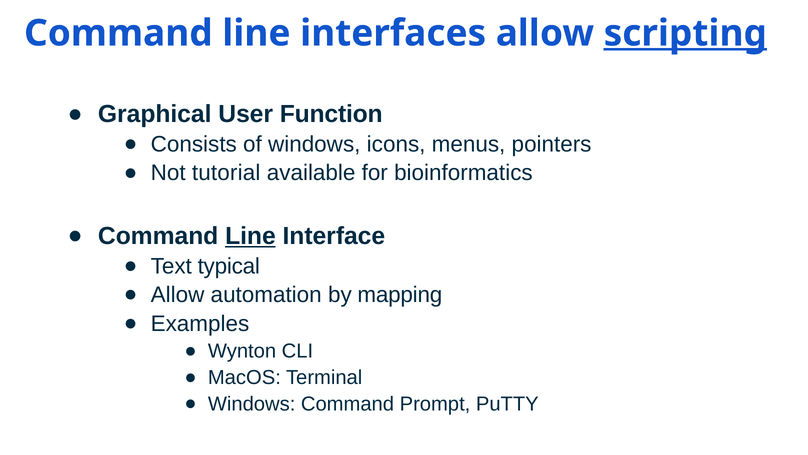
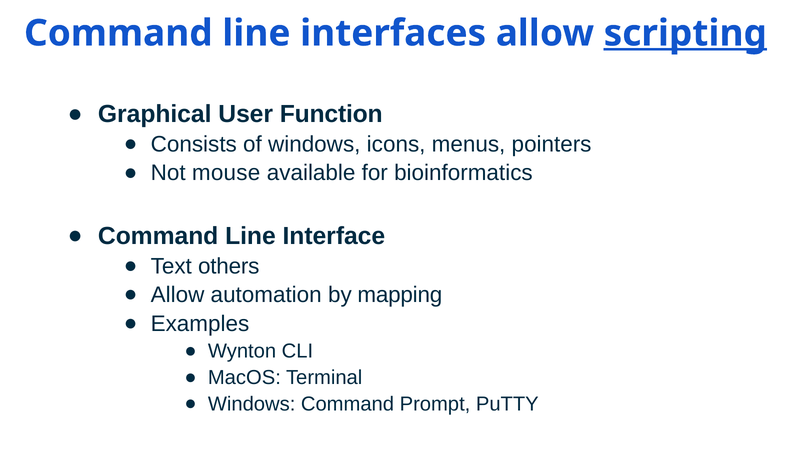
tutorial: tutorial -> mouse
Line at (250, 236) underline: present -> none
typical: typical -> others
